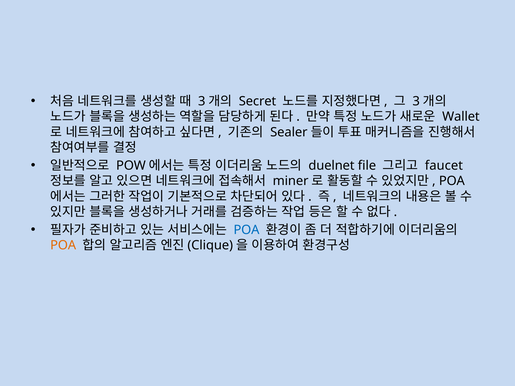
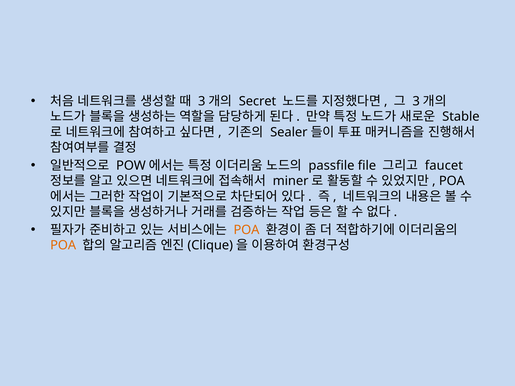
Wallet: Wallet -> Stable
duelnet: duelnet -> passfile
POA at (246, 230) colour: blue -> orange
